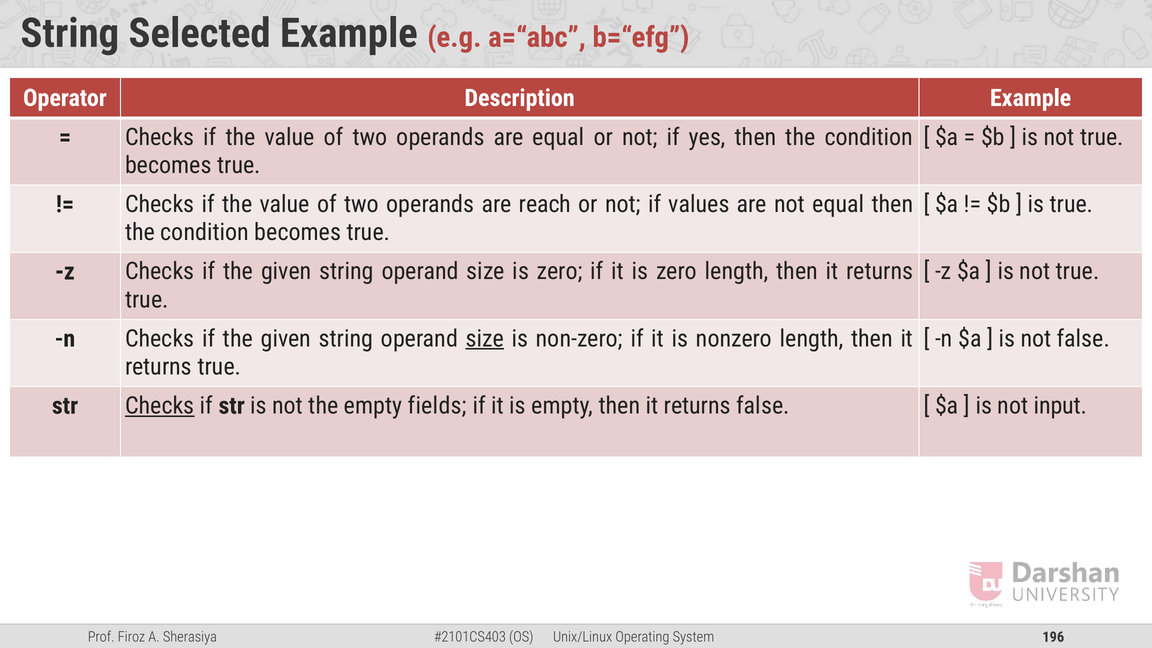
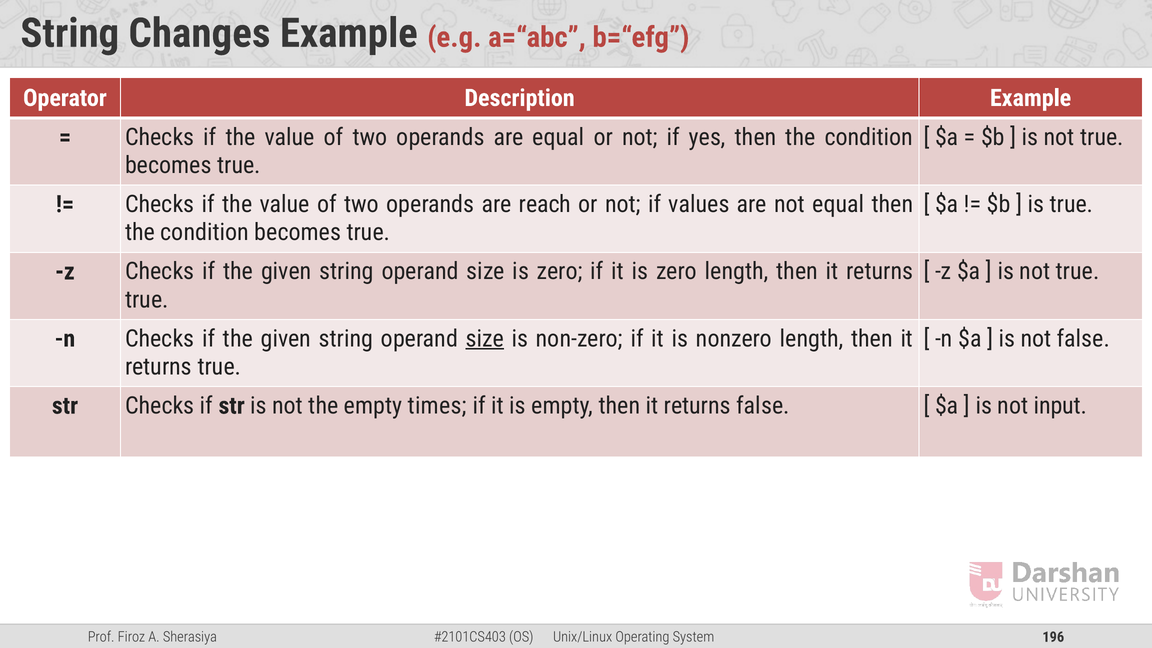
Selected: Selected -> Changes
Checks at (160, 406) underline: present -> none
fields: fields -> times
